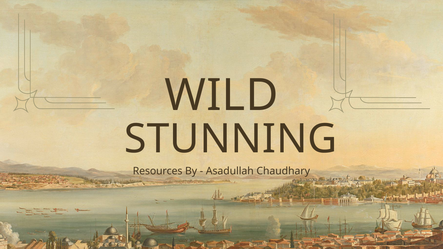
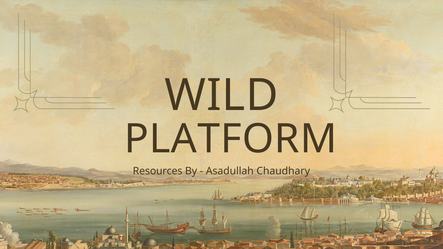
STUNNING: STUNNING -> PLATFORM
